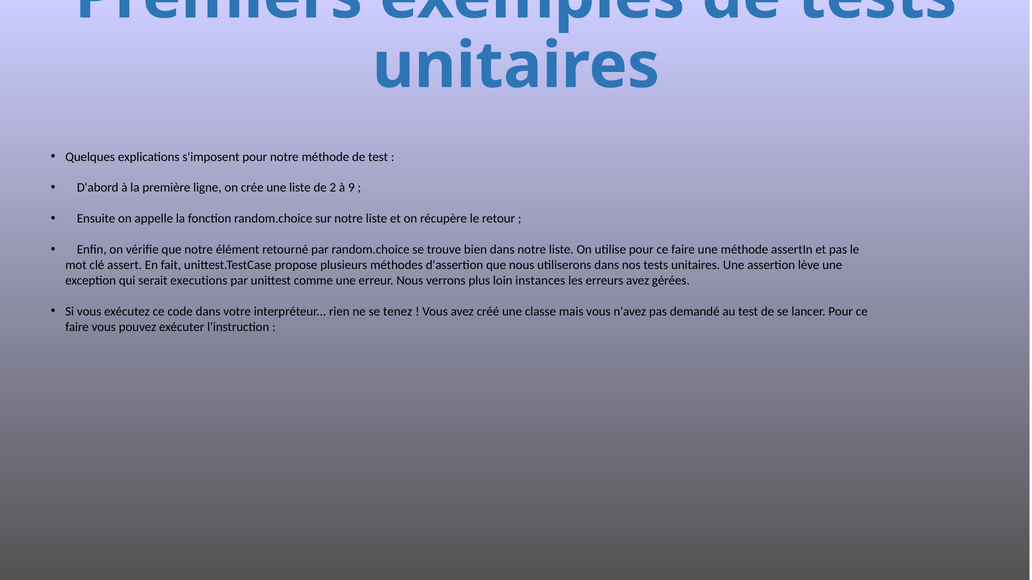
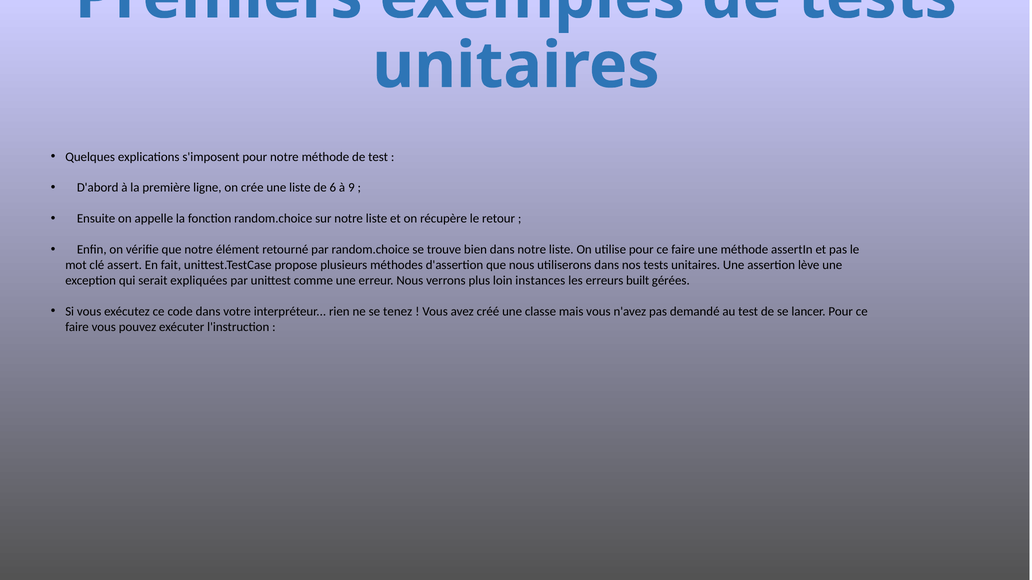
2: 2 -> 6
executions: executions -> expliquées
erreurs avez: avez -> built
